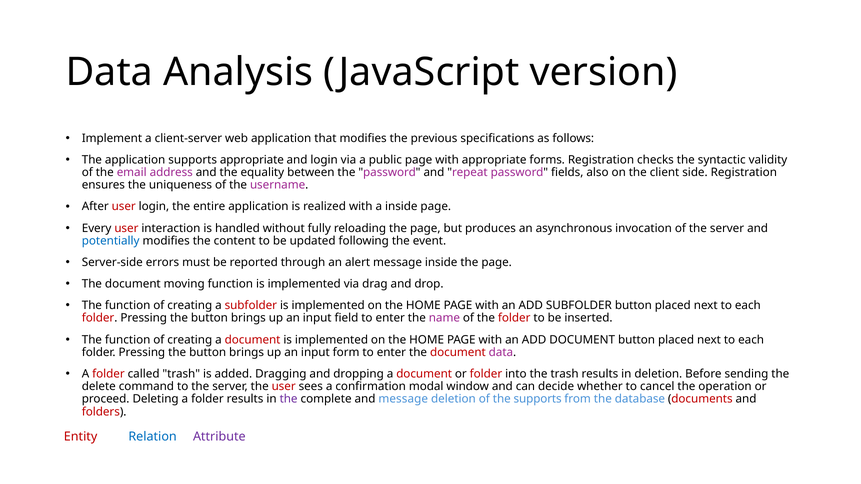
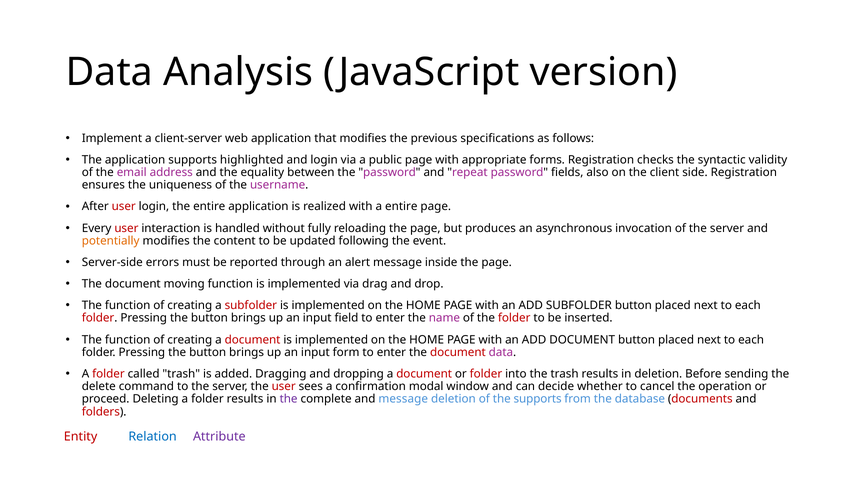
supports appropriate: appropriate -> highlighted
a inside: inside -> entire
potentially colour: blue -> orange
